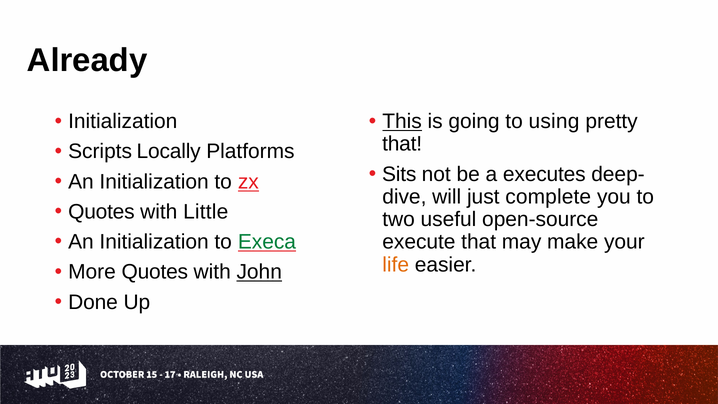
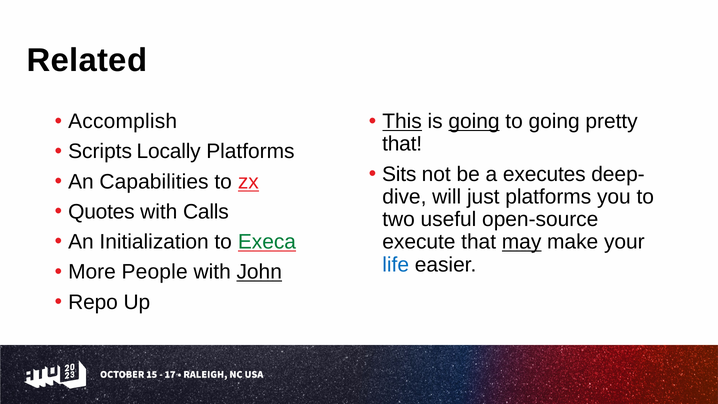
Already: Already -> Related
Initialization at (123, 121): Initialization -> Accomplish
going at (474, 121) underline: none -> present
to using: using -> going
Initialization at (154, 182): Initialization -> Capabilities
just complete: complete -> platforms
Little: Little -> Calls
may underline: none -> present
life colour: orange -> blue
More Quotes: Quotes -> People
Done: Done -> Repo
